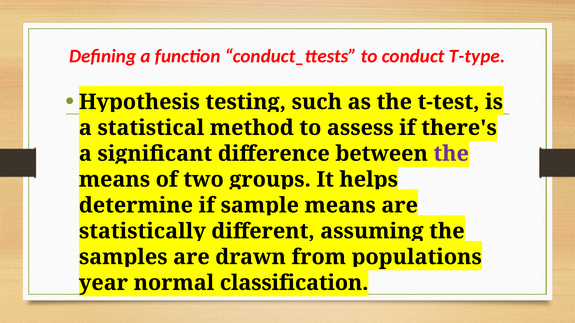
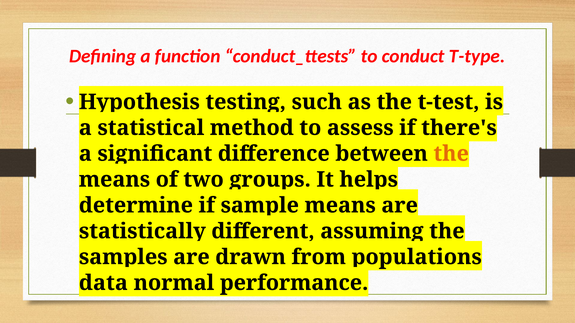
the at (451, 154) colour: purple -> orange
year: year -> data
classification: classification -> performance
